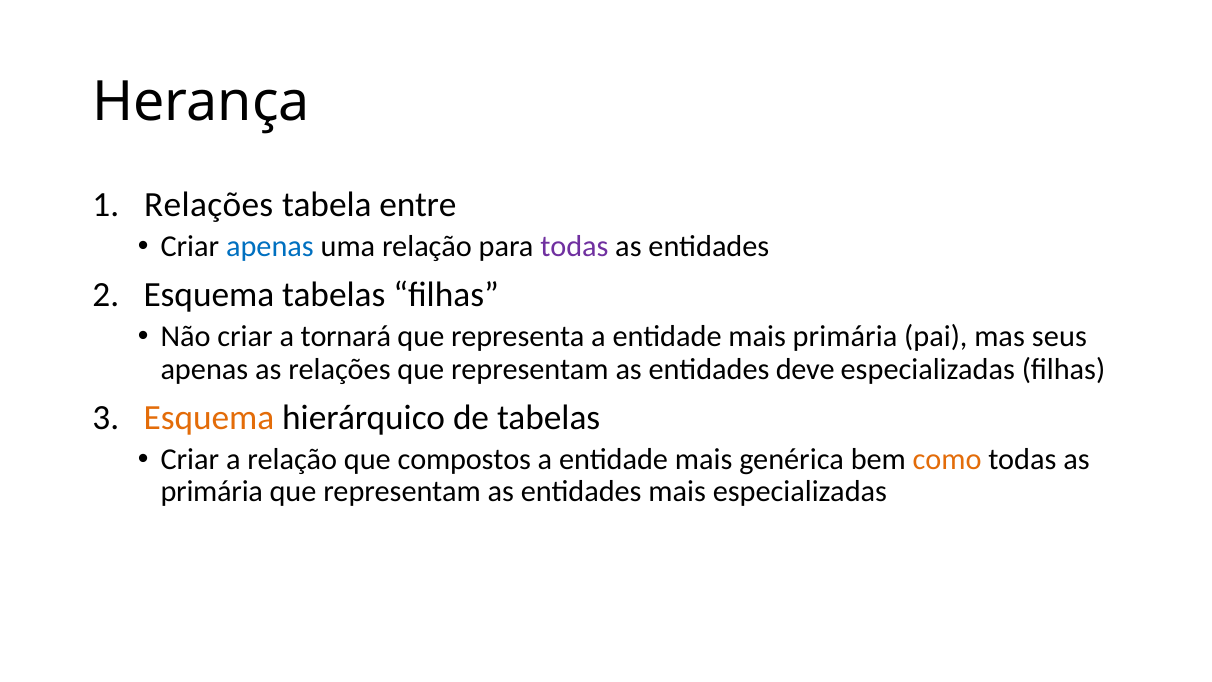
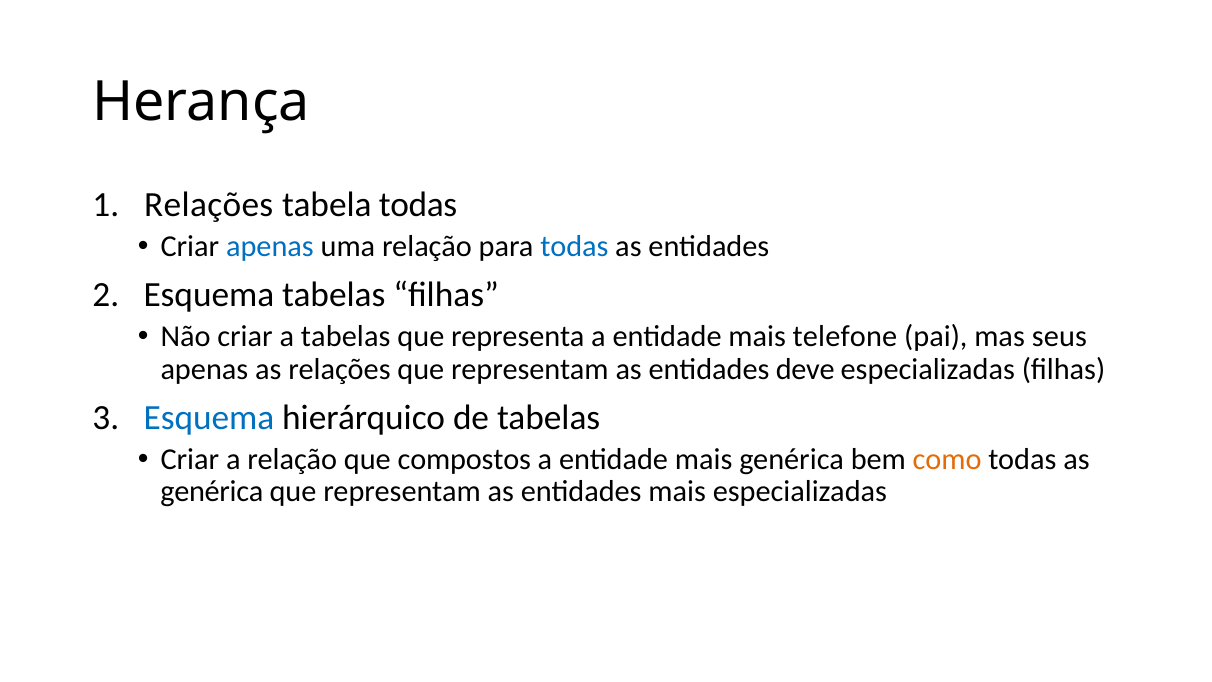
tabela entre: entre -> todas
todas at (574, 247) colour: purple -> blue
a tornará: tornará -> tabelas
mais primária: primária -> telefone
Esquema at (209, 417) colour: orange -> blue
primária at (212, 492): primária -> genérica
